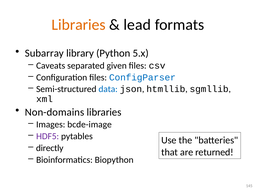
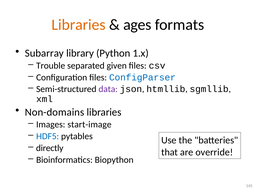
lead: lead -> ages
5.x: 5.x -> 1.x
Caveats: Caveats -> Trouble
data colour: blue -> purple
bcde-image: bcde-image -> start-image
HDF5 colour: purple -> blue
returned: returned -> override
